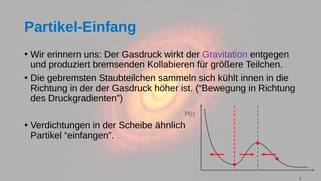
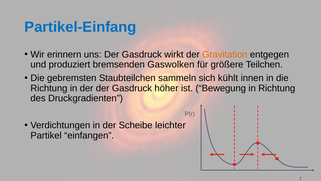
Gravitation colour: purple -> orange
Kollabieren: Kollabieren -> Gaswolken
ähnlich: ähnlich -> leichter
